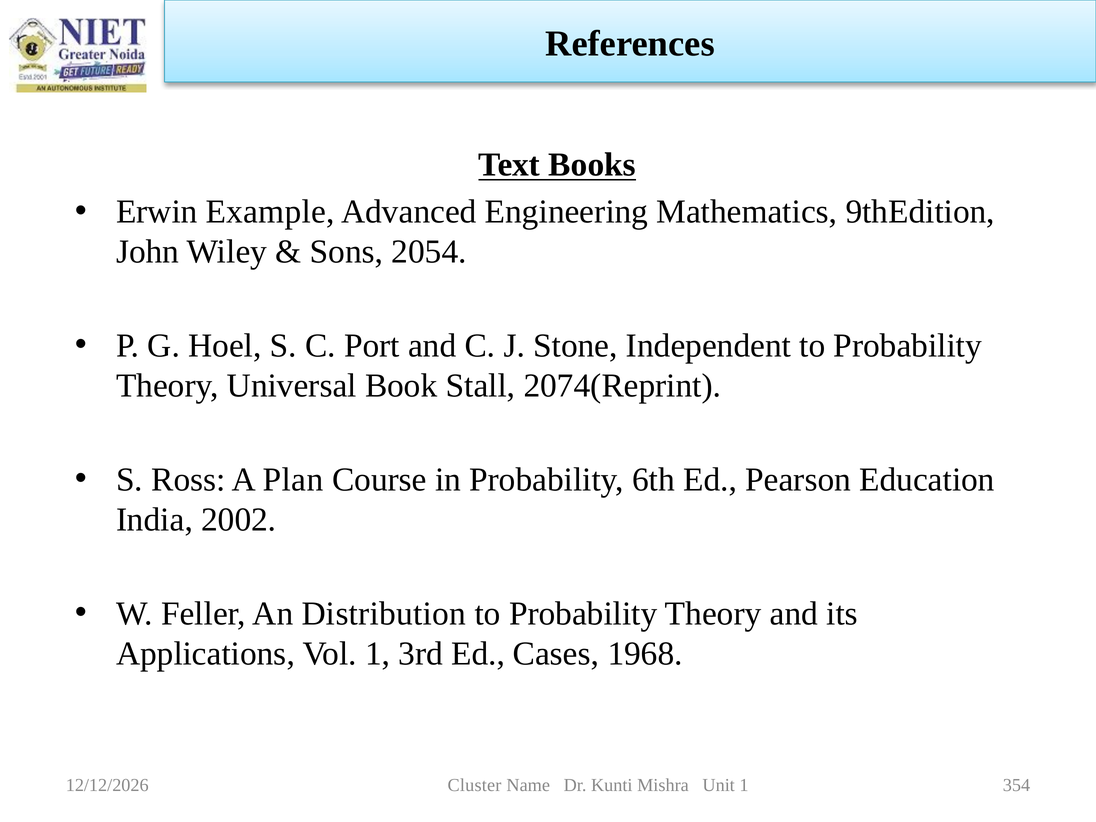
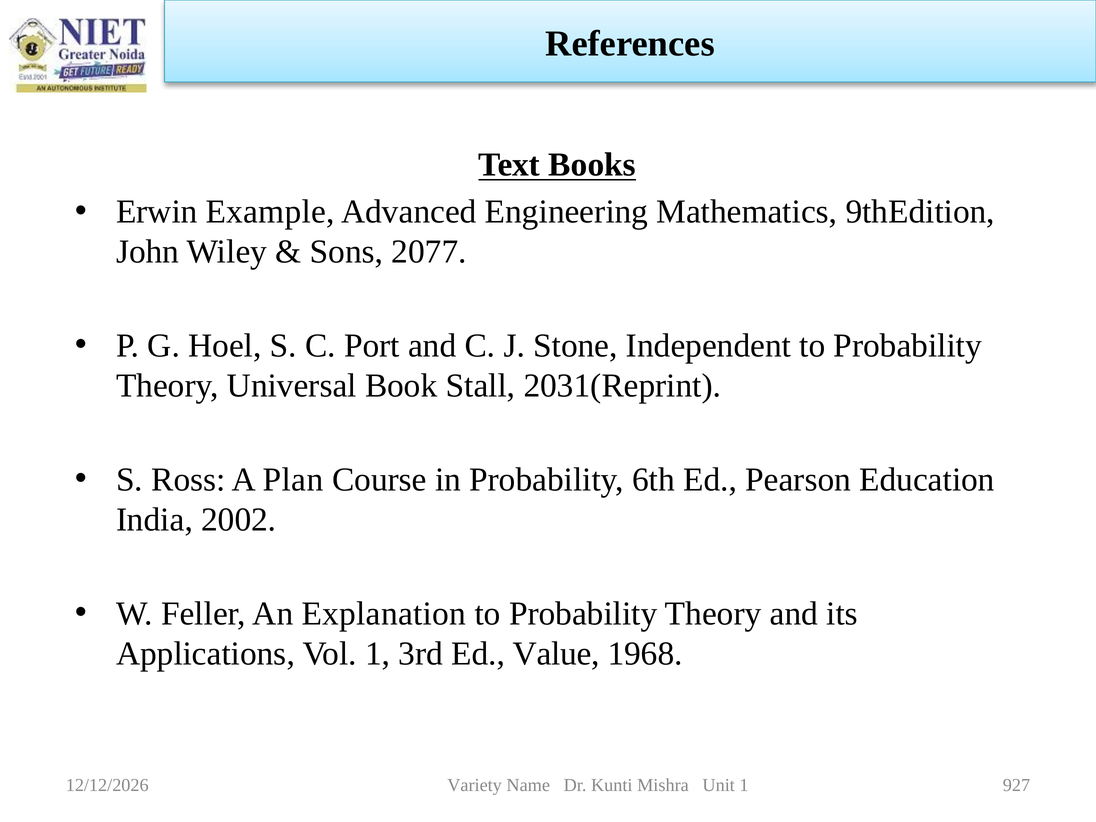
2054: 2054 -> 2077
2074(Reprint: 2074(Reprint -> 2031(Reprint
Distribution: Distribution -> Explanation
Cases: Cases -> Value
Cluster: Cluster -> Variety
354: 354 -> 927
